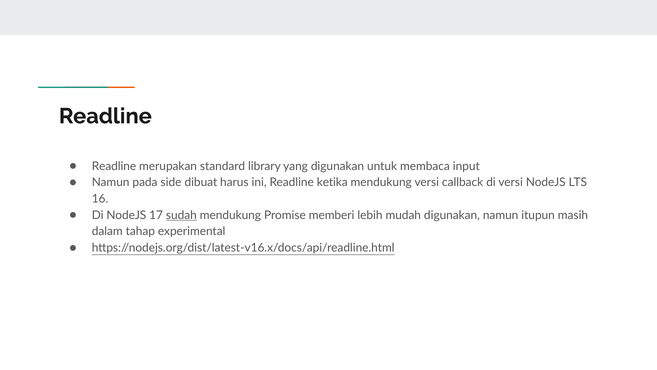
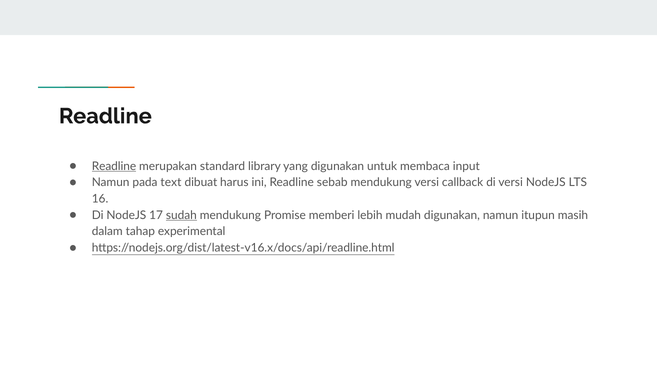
Readline at (114, 166) underline: none -> present
side: side -> text
ketika: ketika -> sebab
